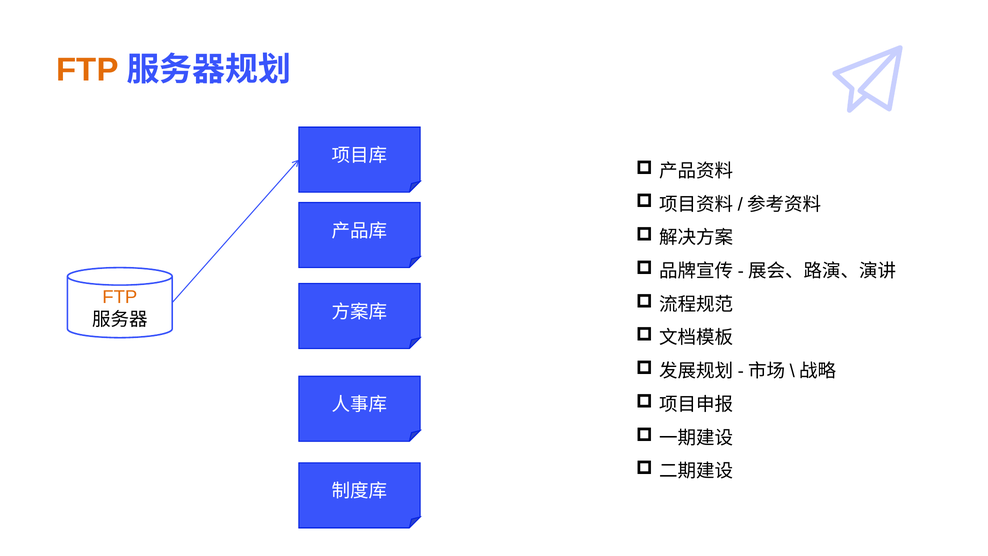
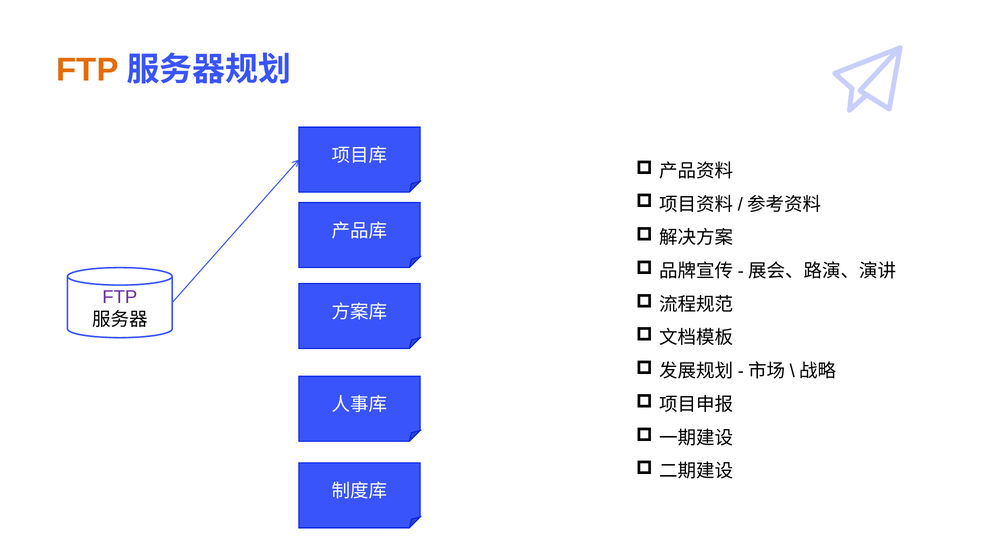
FTP at (120, 297) colour: orange -> purple
